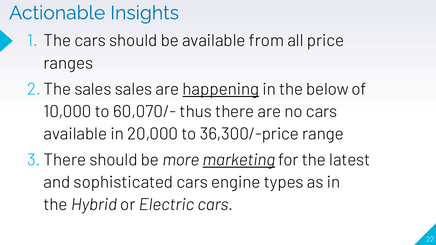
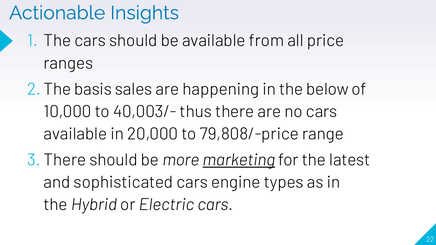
sales at (93, 89): sales -> basis
happening underline: present -> none
60,070/-: 60,070/- -> 40,003/-
36,300/-price: 36,300/-price -> 79,808/-price
